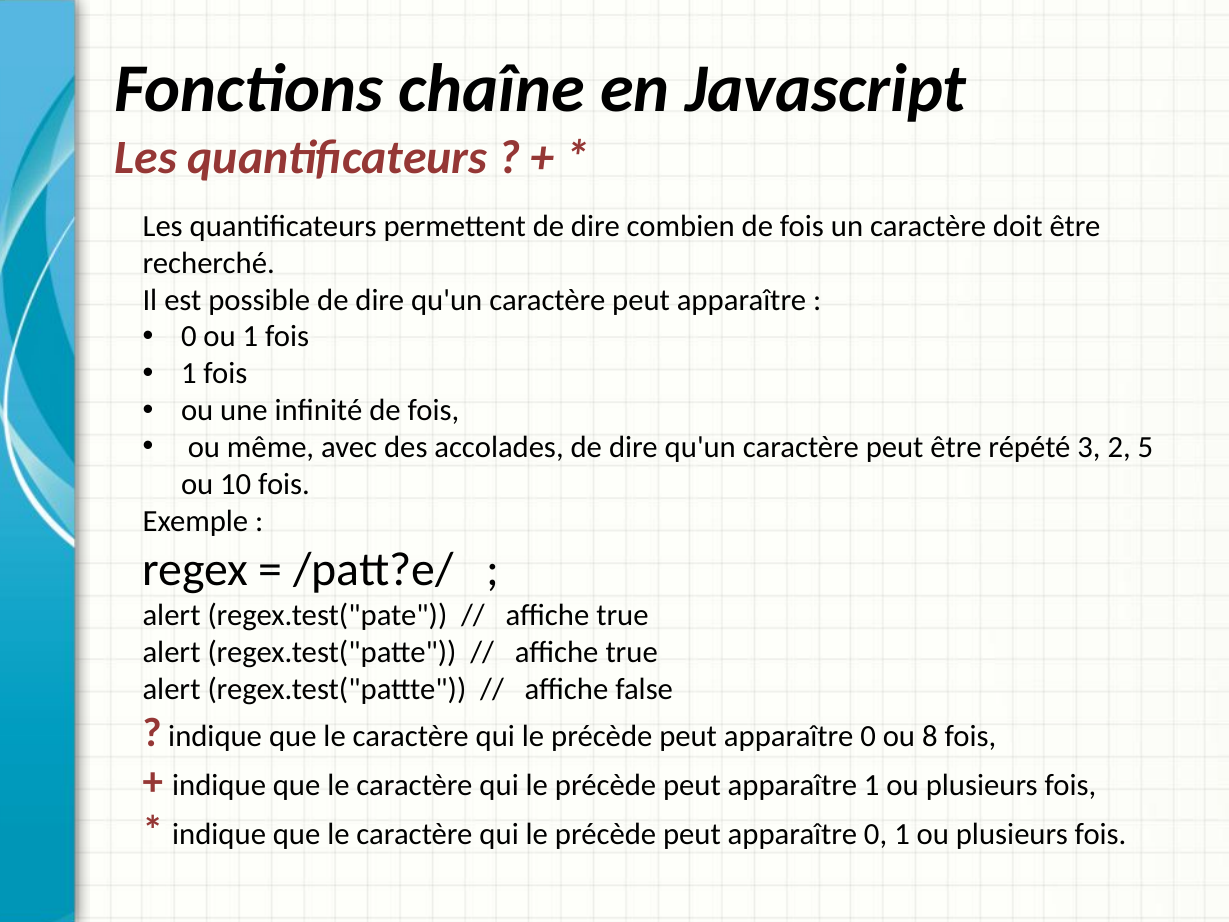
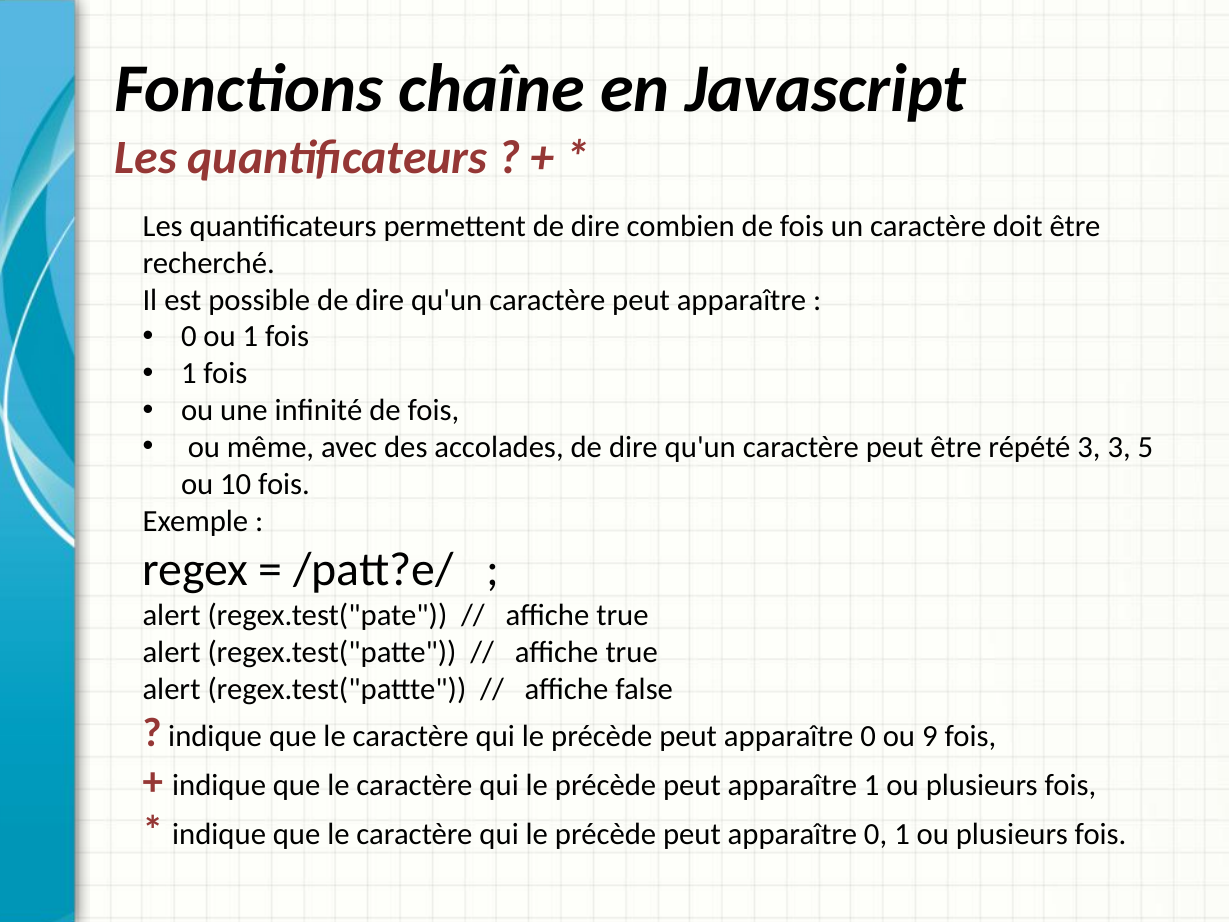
3 2: 2 -> 3
8: 8 -> 9
